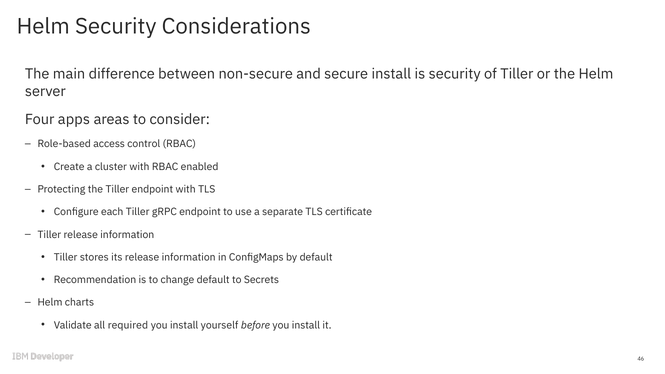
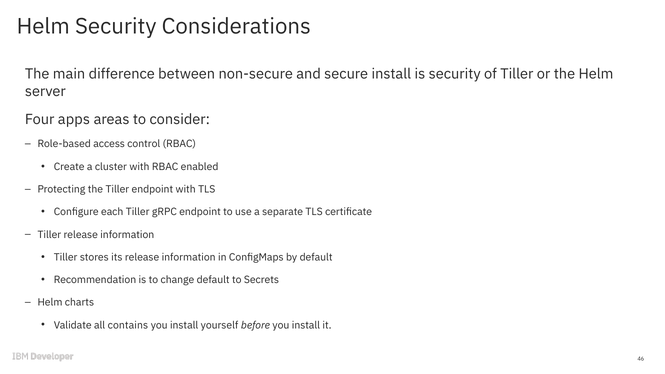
required: required -> contains
